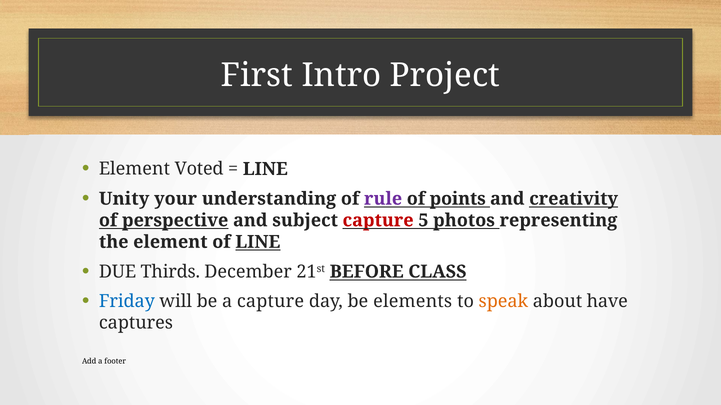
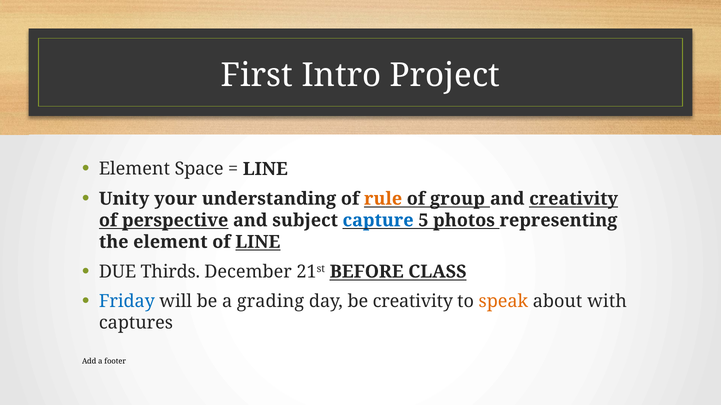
Voted: Voted -> Space
rule colour: purple -> orange
points: points -> group
capture at (378, 221) colour: red -> blue
a capture: capture -> grading
be elements: elements -> creativity
have: have -> with
